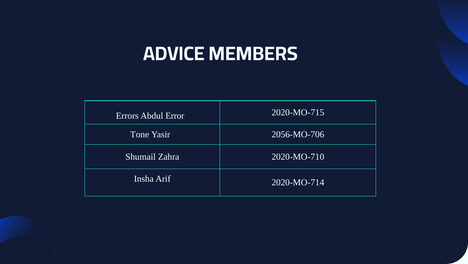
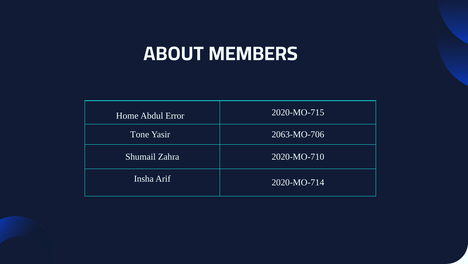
ADVICE: ADVICE -> ABOUT
Errors: Errors -> Home
2056-MO-706: 2056-MO-706 -> 2063-MO-706
